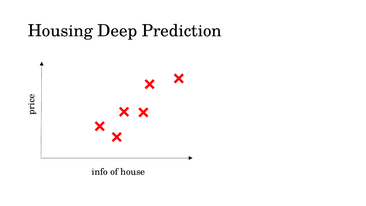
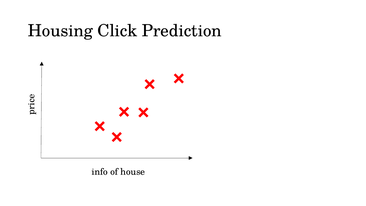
Deep: Deep -> Click
